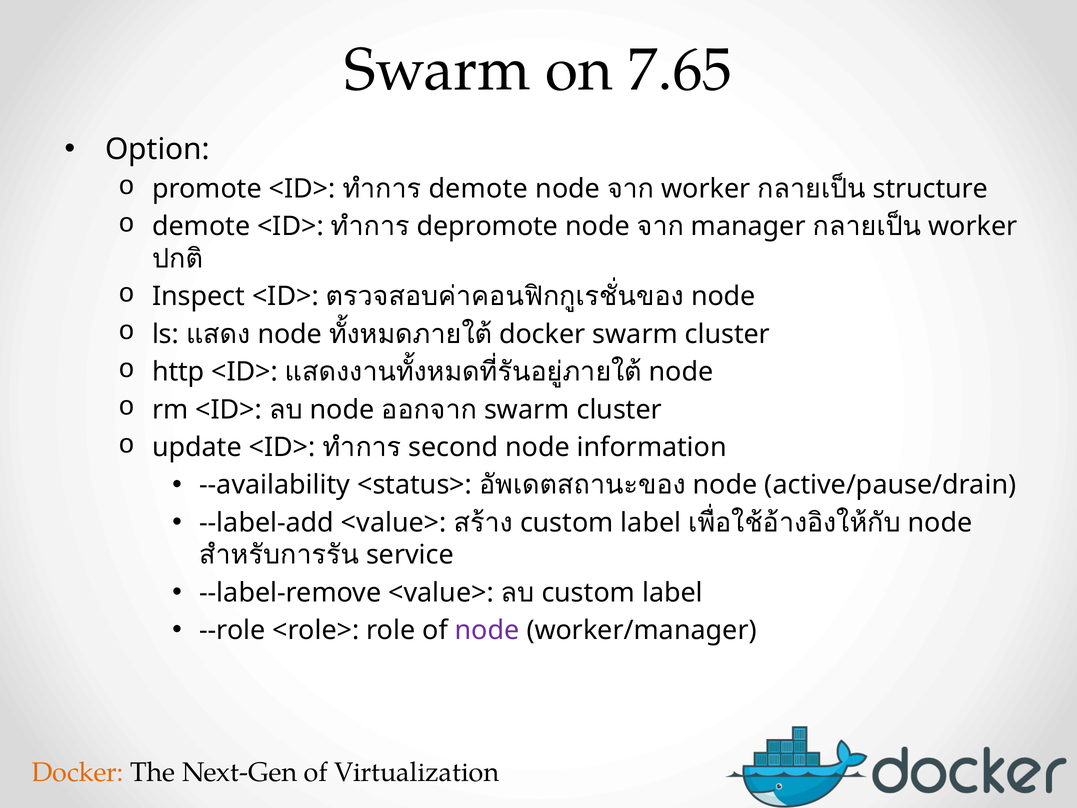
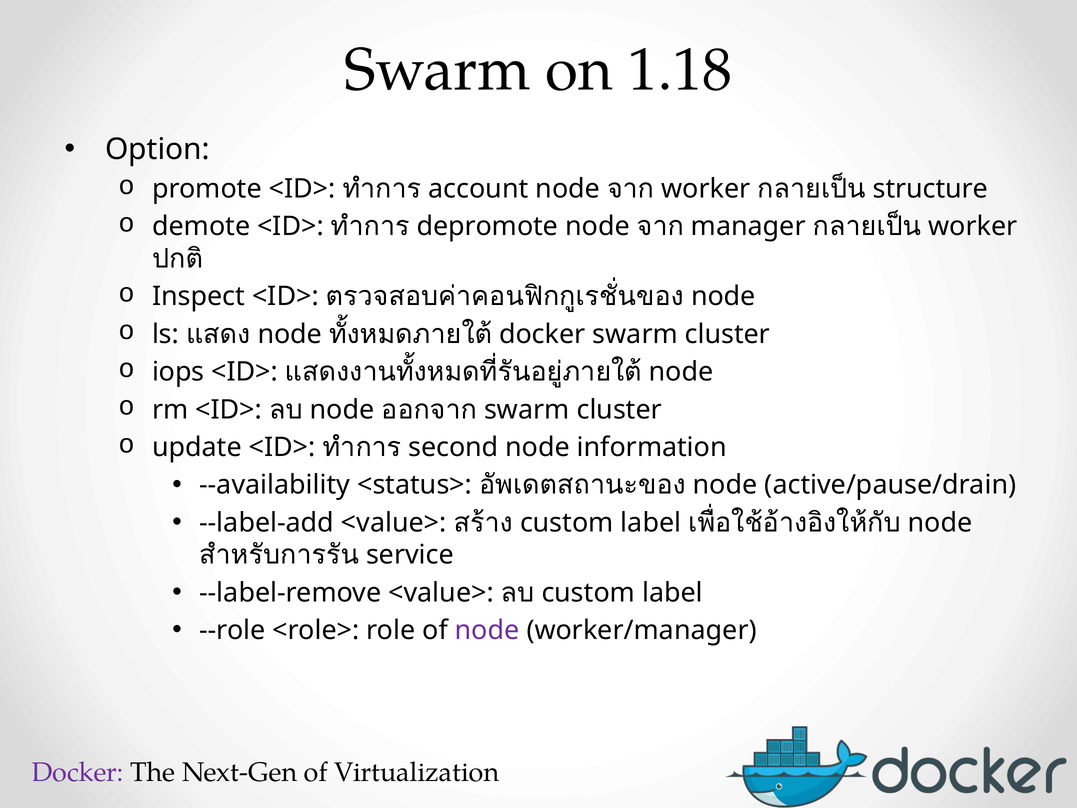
7.65: 7.65 -> 1.18
demote at (478, 189): demote -> account
http: http -> iops
Docker at (78, 772) colour: orange -> purple
